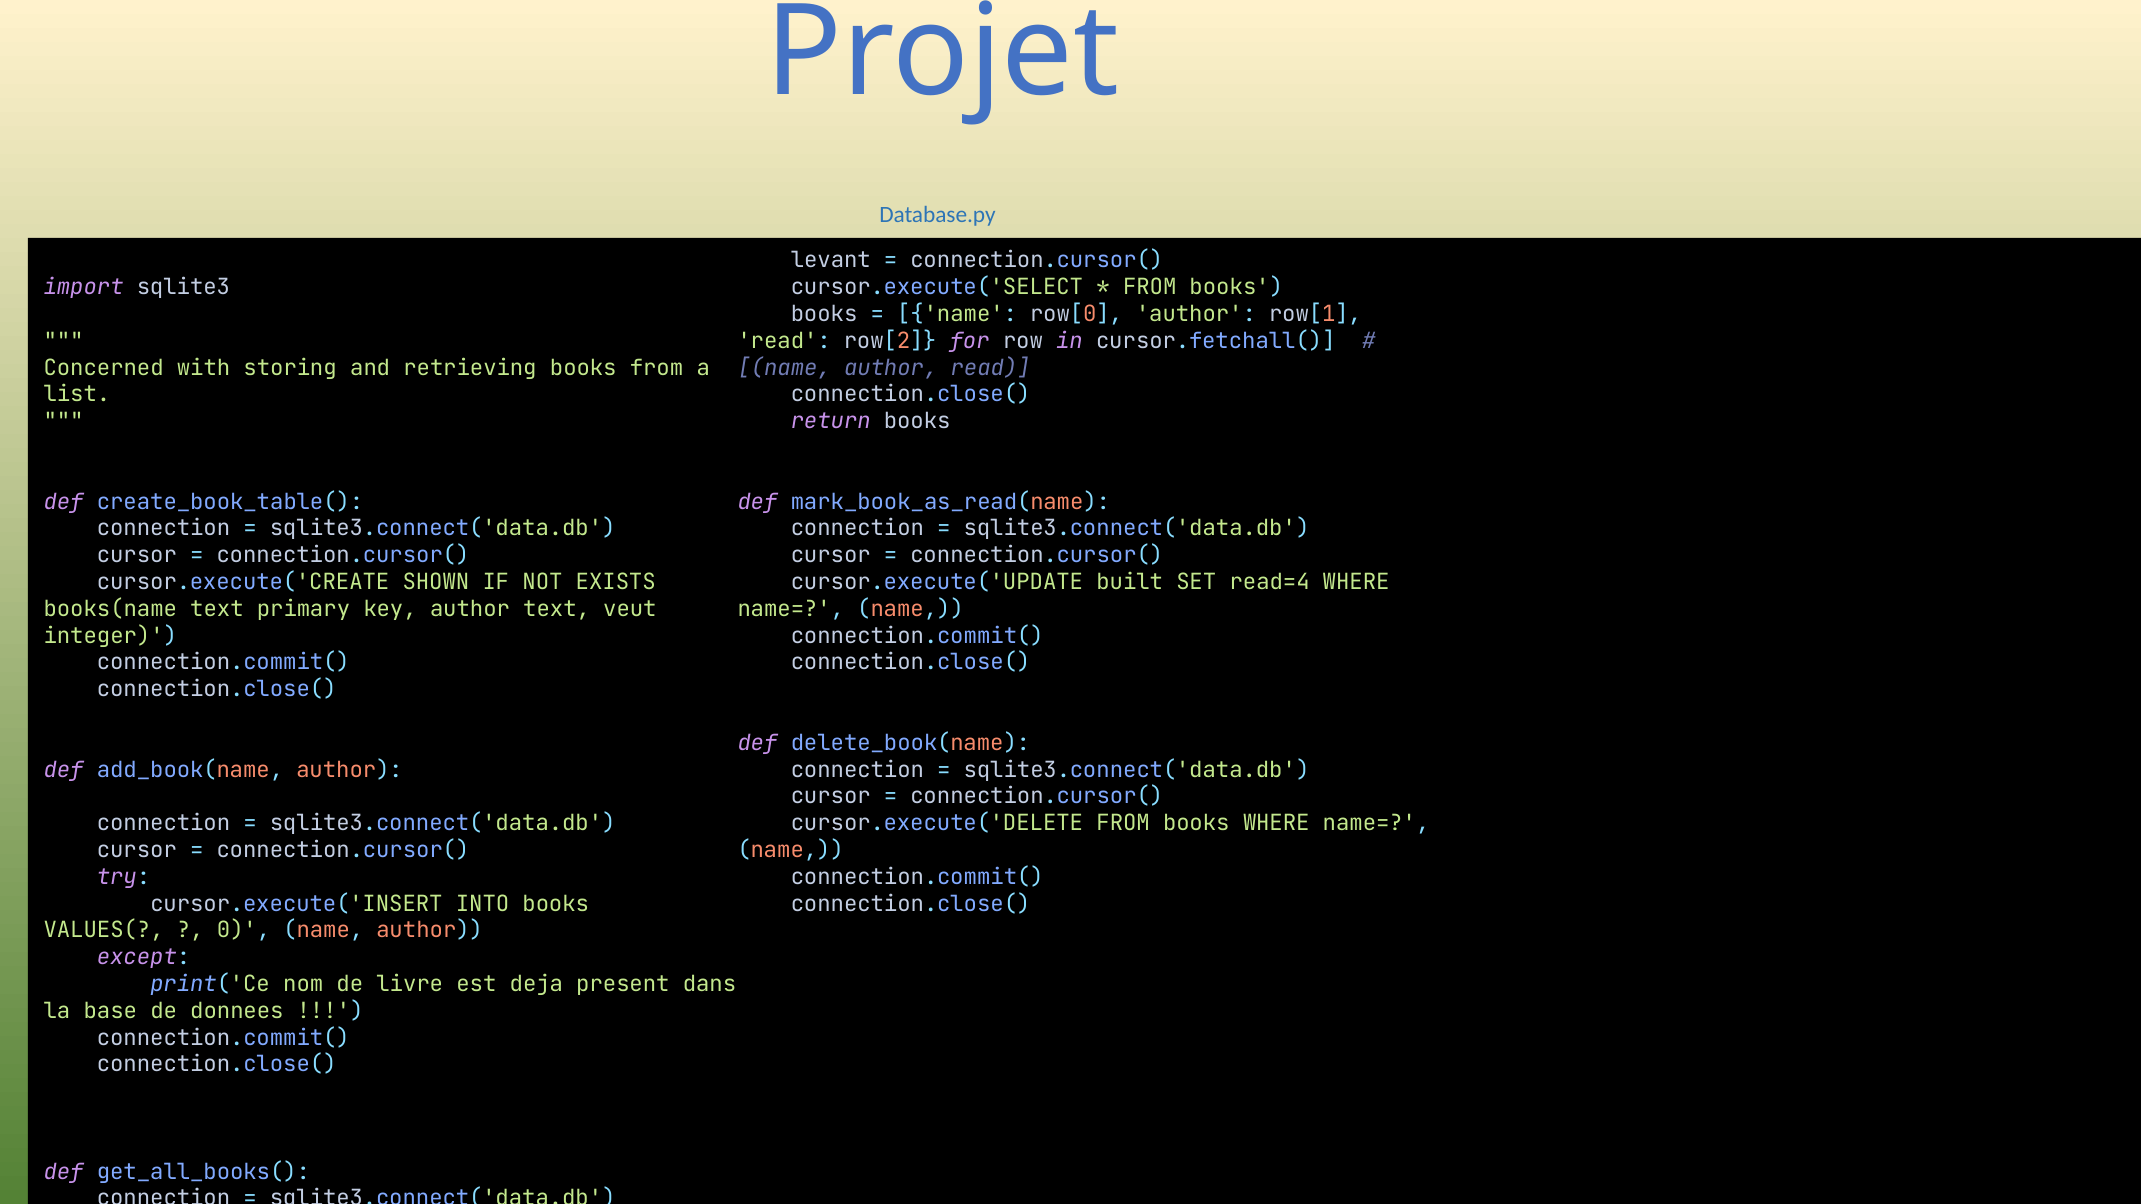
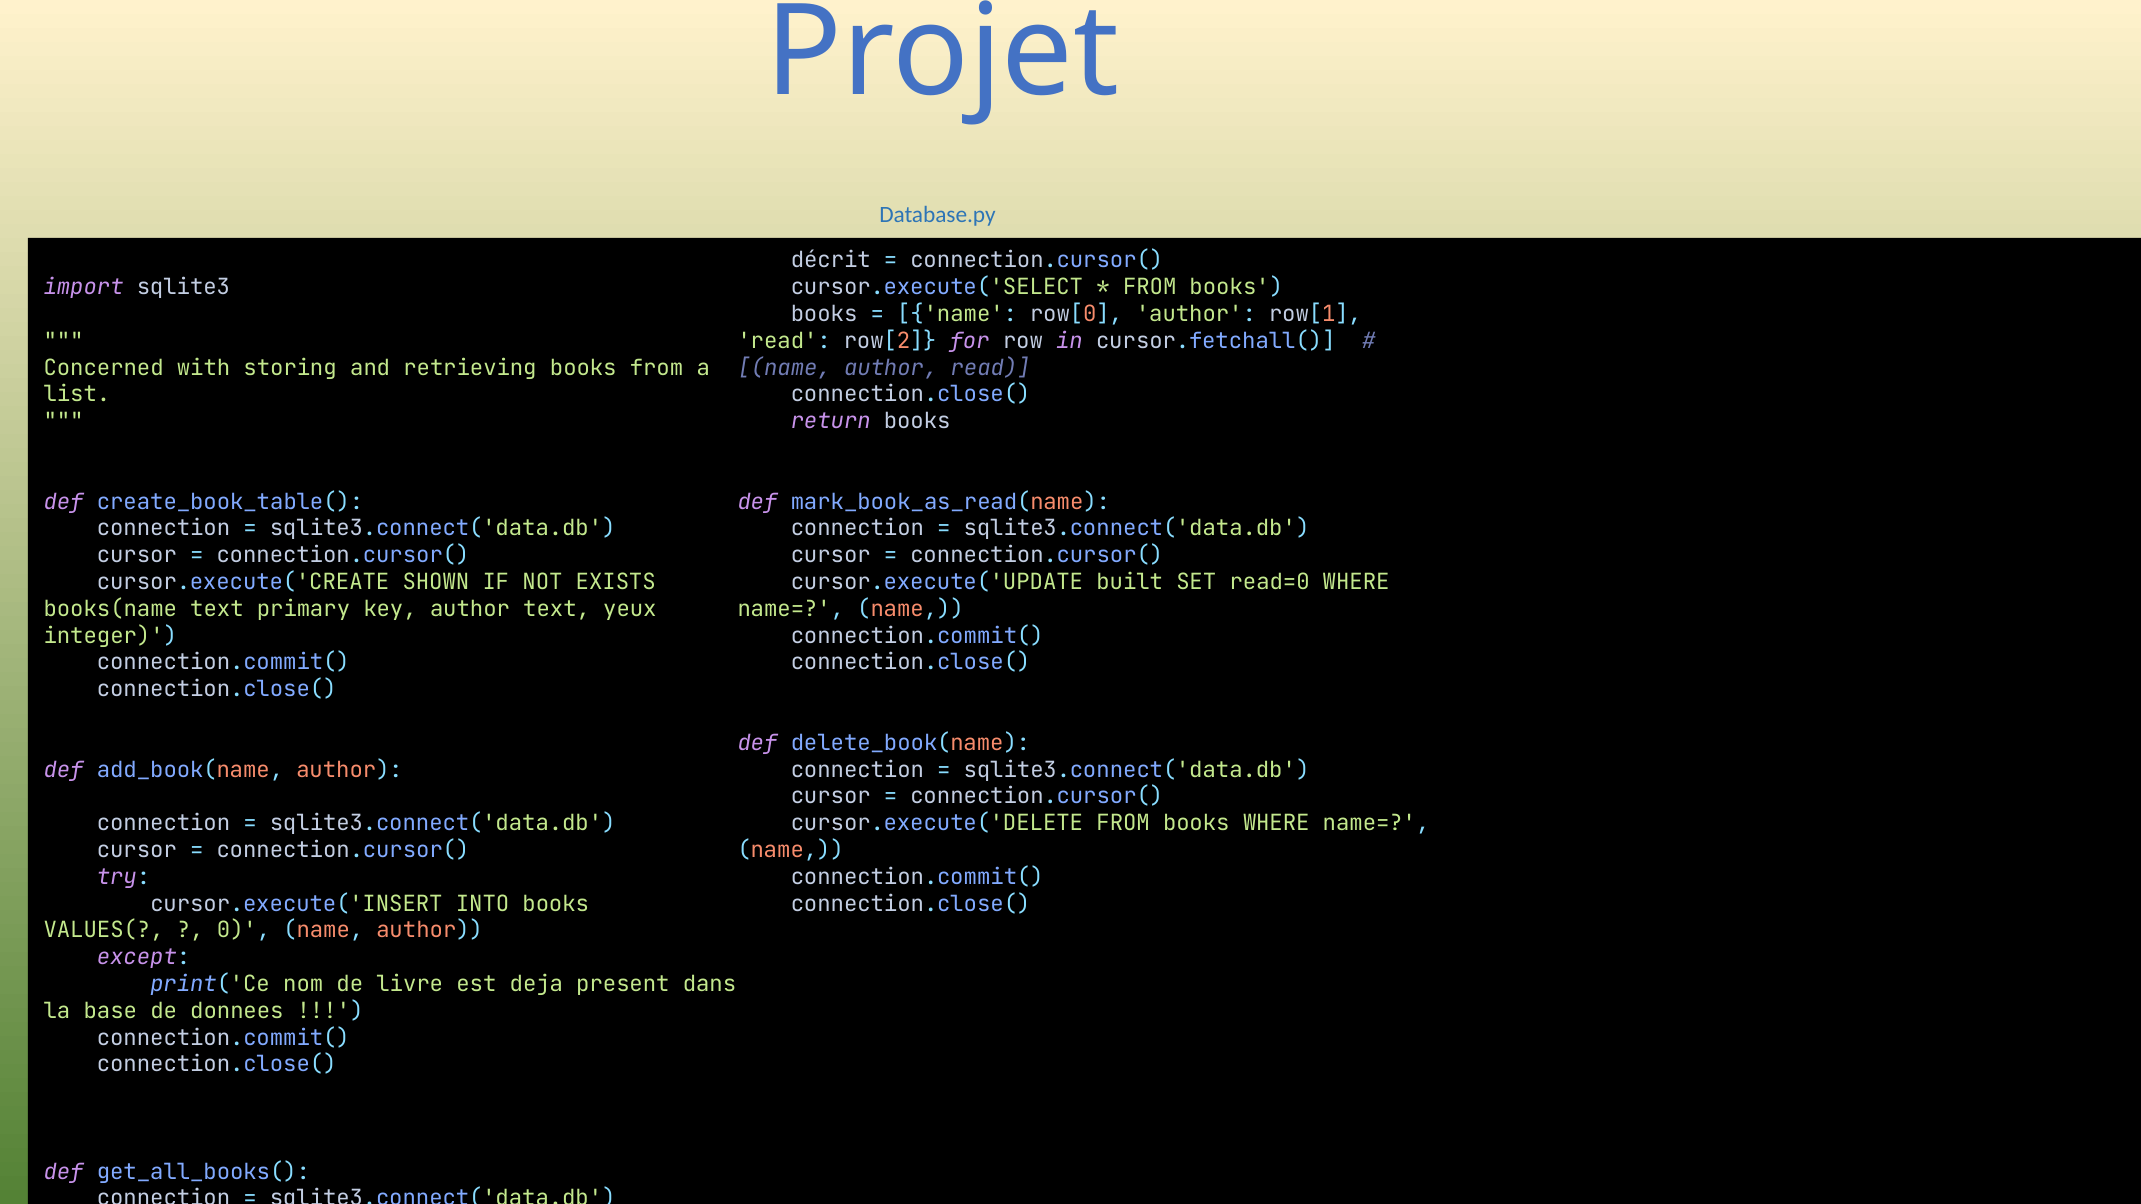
levant: levant -> décrit
read=4: read=4 -> read=0
veut: veut -> yeux
